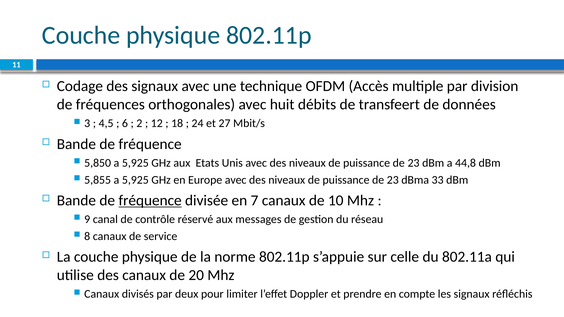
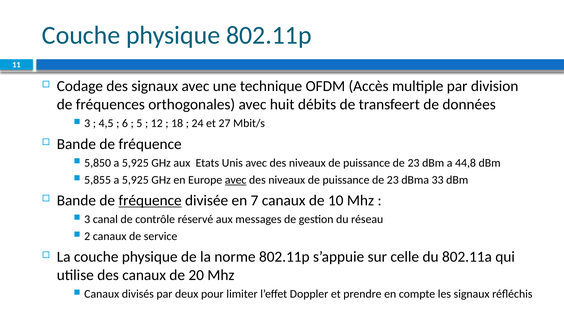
2: 2 -> 5
avec at (236, 180) underline: none -> present
9 at (87, 220): 9 -> 3
8: 8 -> 2
